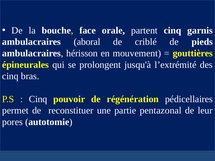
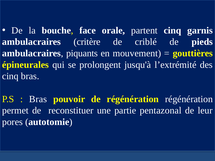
aboral: aboral -> critère
hérisson: hérisson -> piquants
Cinq at (38, 99): Cinq -> Bras
régénération pédicellaires: pédicellaires -> régénération
